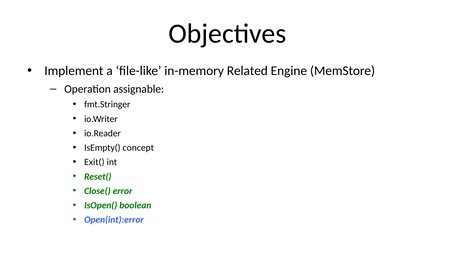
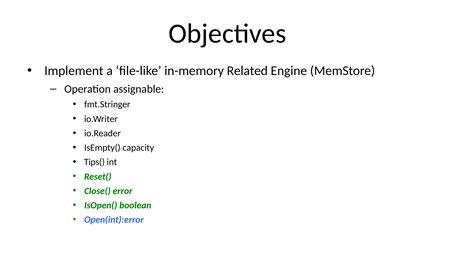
concept: concept -> capacity
Exit(: Exit( -> Tips(
